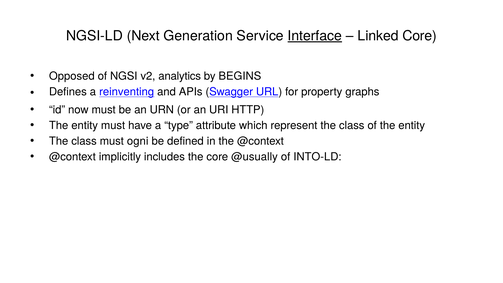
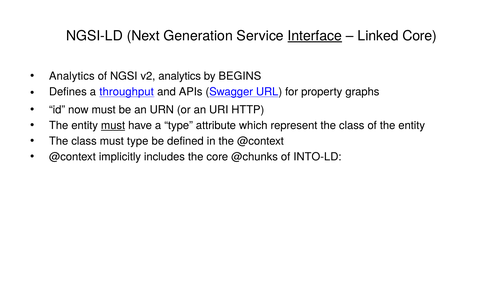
Opposed at (72, 76): Opposed -> Analytics
reinventing: reinventing -> throughput
must at (113, 126) underline: none -> present
must ogni: ogni -> type
@usually: @usually -> @chunks
